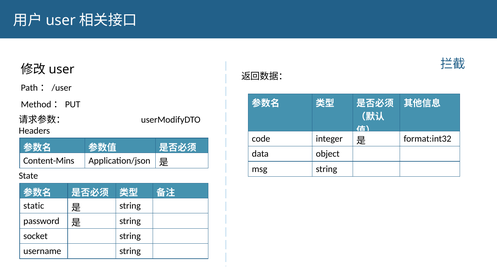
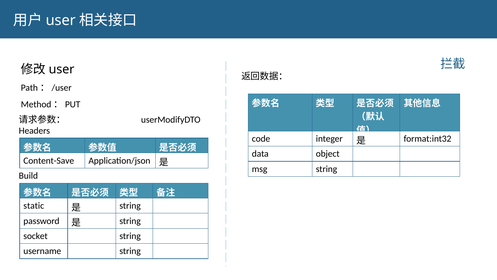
Content-Mins: Content-Mins -> Content-Save
State: State -> Build
